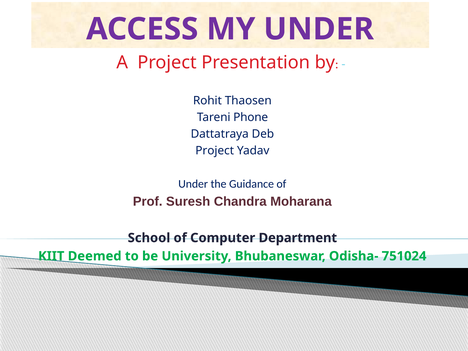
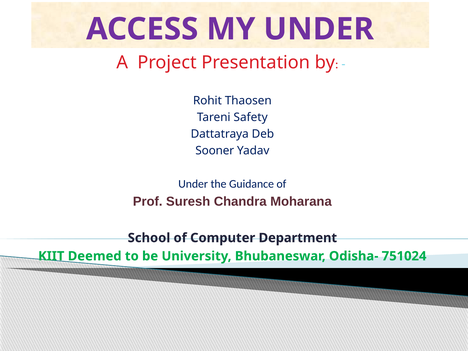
Phone: Phone -> Safety
Project at (215, 151): Project -> Sooner
